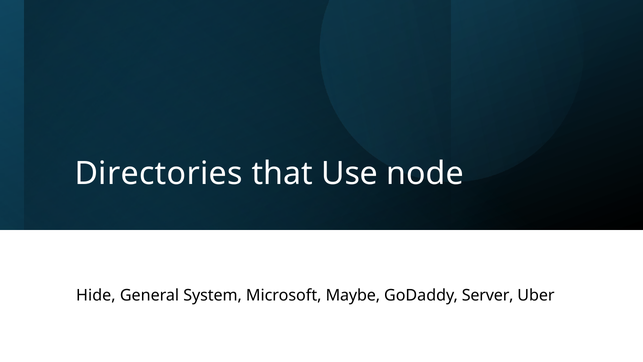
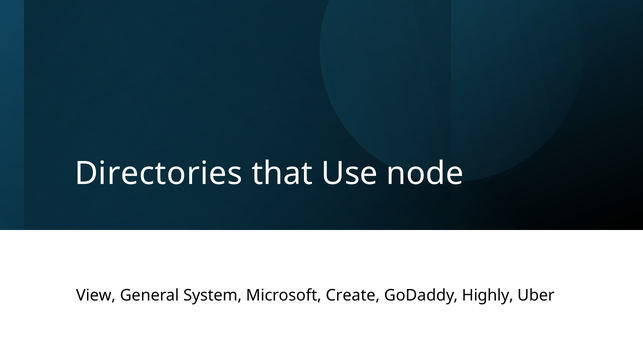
Hide: Hide -> View
Maybe: Maybe -> Create
Server: Server -> Highly
